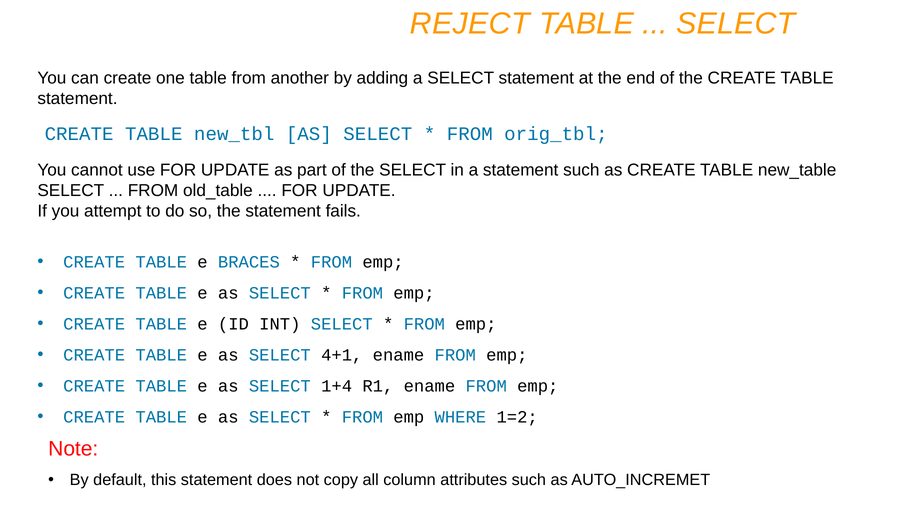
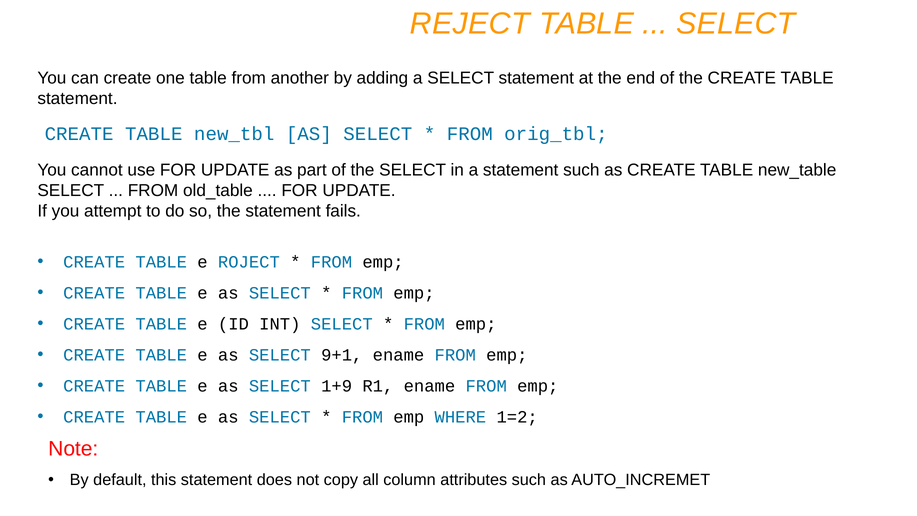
BRACES: BRACES -> ROJECT
4+1: 4+1 -> 9+1
1+4: 1+4 -> 1+9
